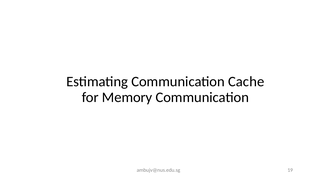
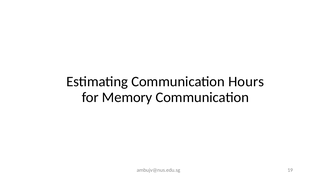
Cache: Cache -> Hours
